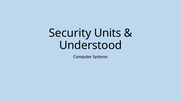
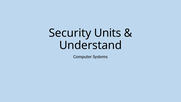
Understood: Understood -> Understand
